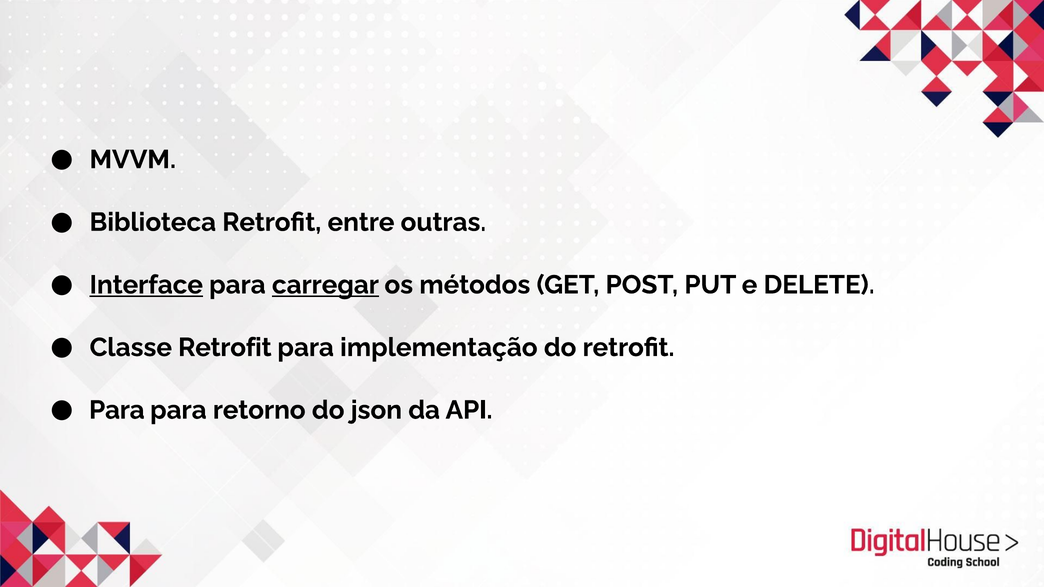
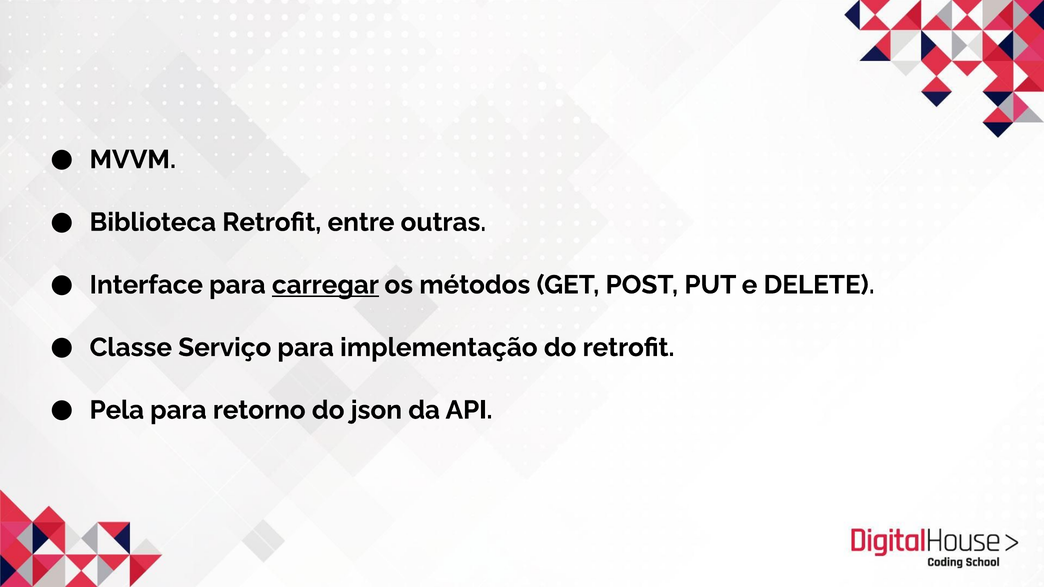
Interface underline: present -> none
Classe Retrofit: Retrofit -> Serviço
Para at (117, 410): Para -> Pela
